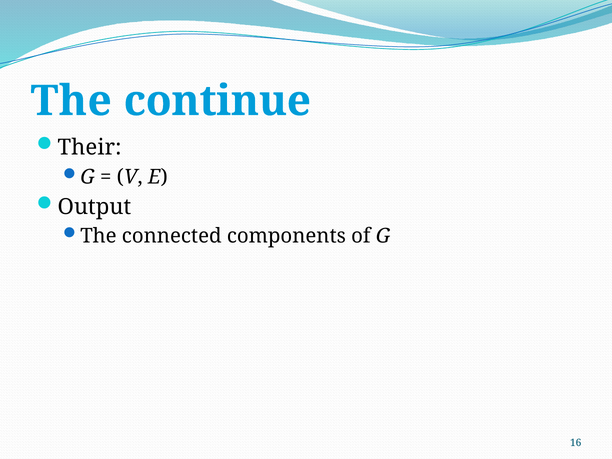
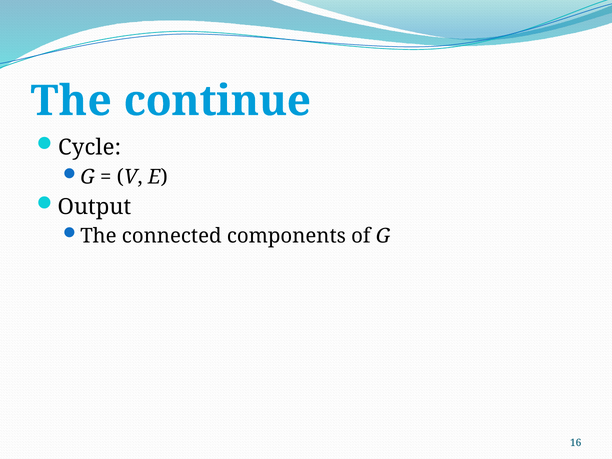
Their: Their -> Cycle
